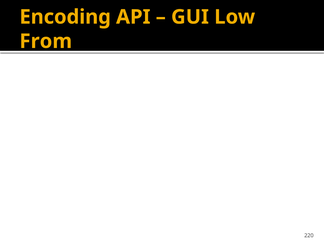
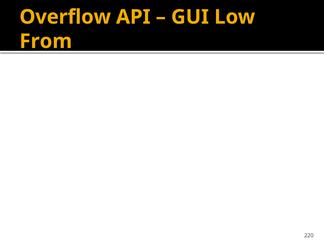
Encoding: Encoding -> Overflow
